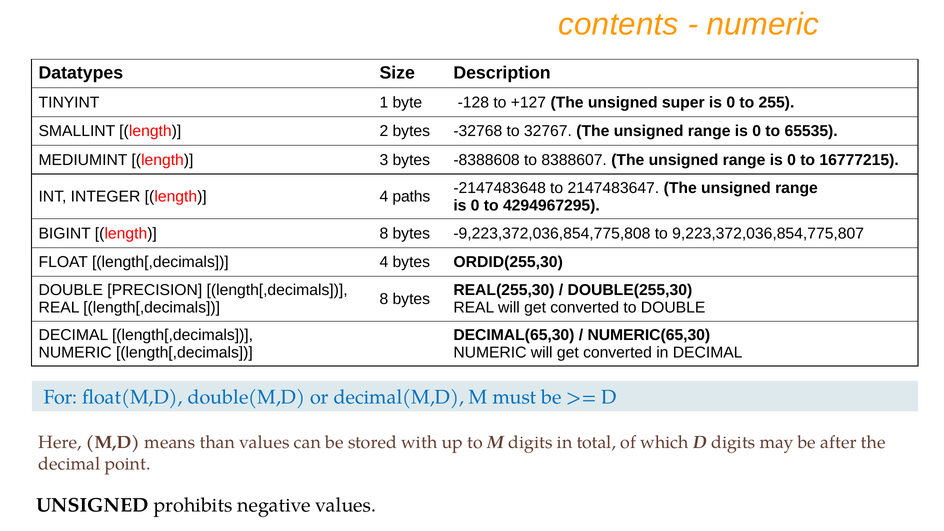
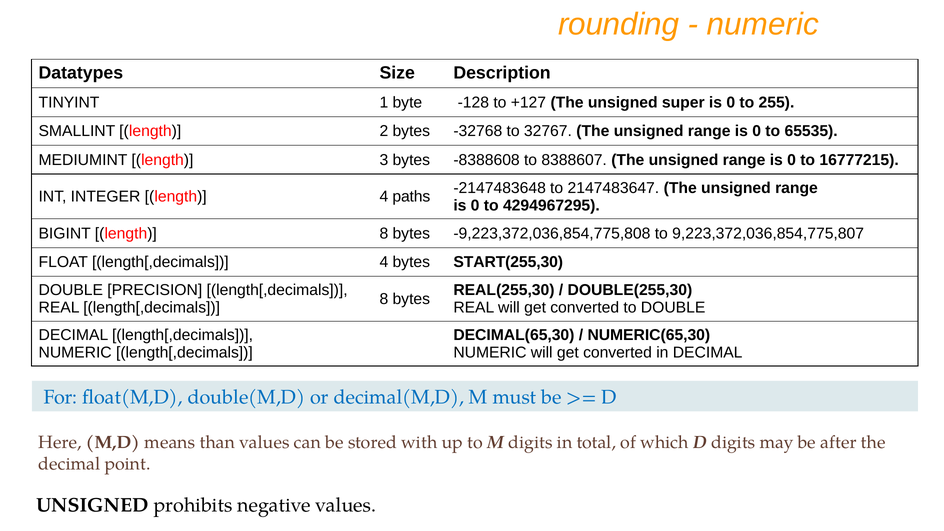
contents: contents -> rounding
ORDID(255,30: ORDID(255,30 -> START(255,30
